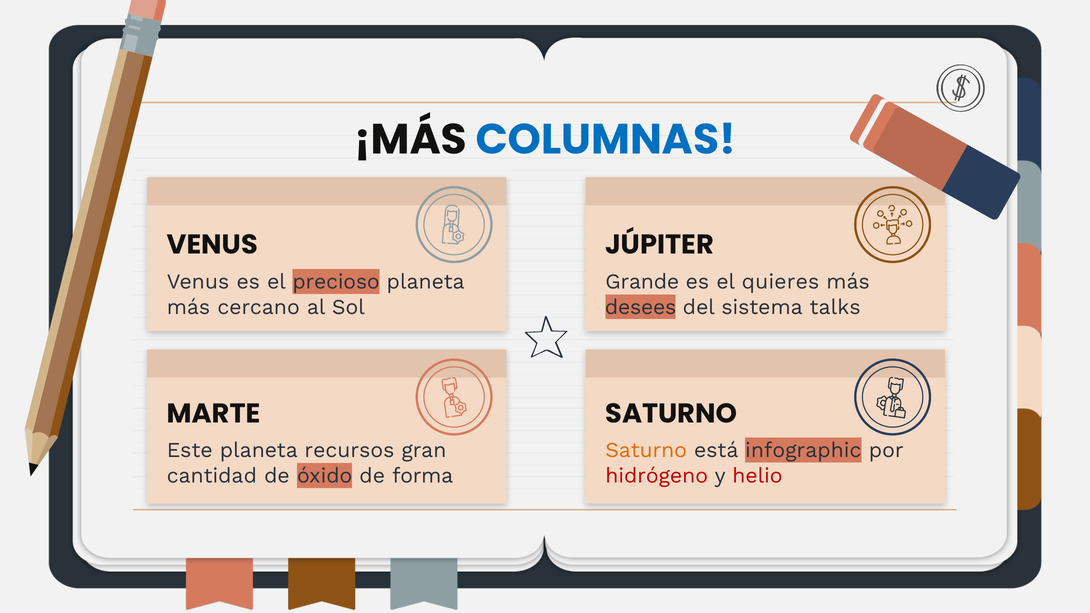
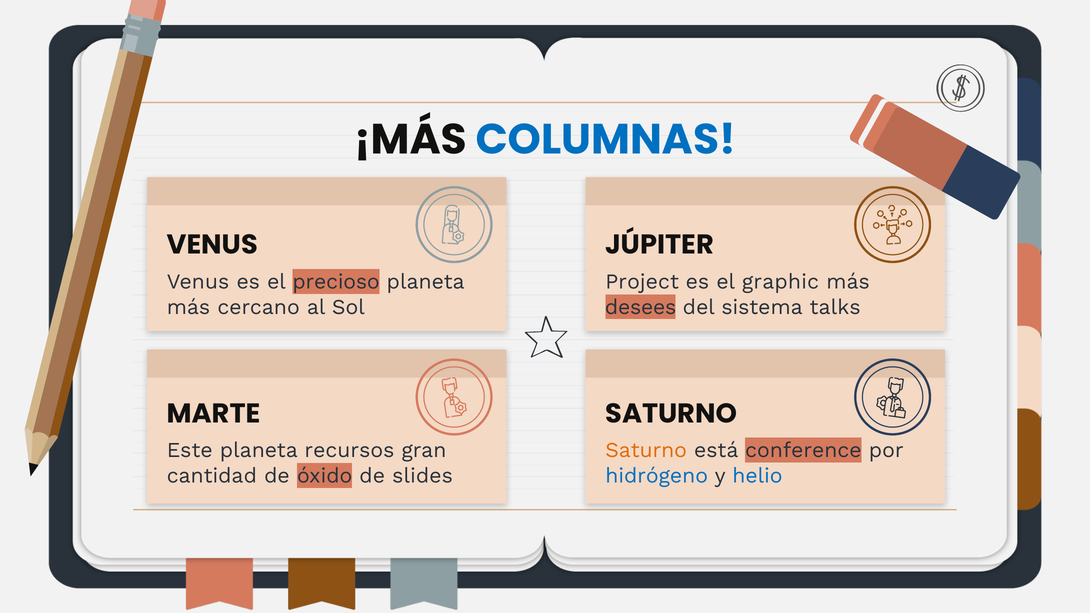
Grande: Grande -> Project
quieres: quieres -> graphic
infographic: infographic -> conference
forma: forma -> slides
hidrógeno colour: red -> blue
helio colour: red -> blue
